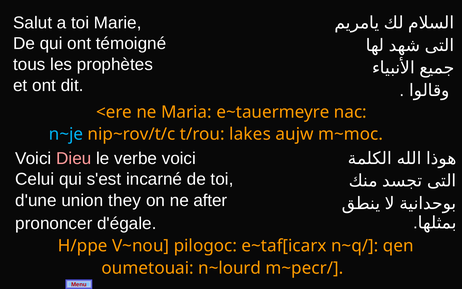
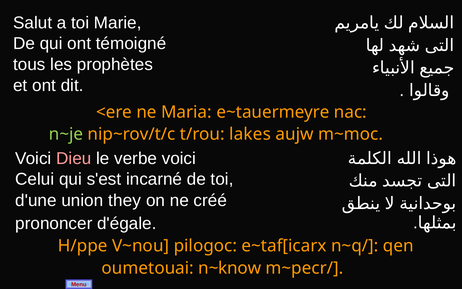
n~je colour: light blue -> light green
after: after -> créé
n~lourd: n~lourd -> n~know
